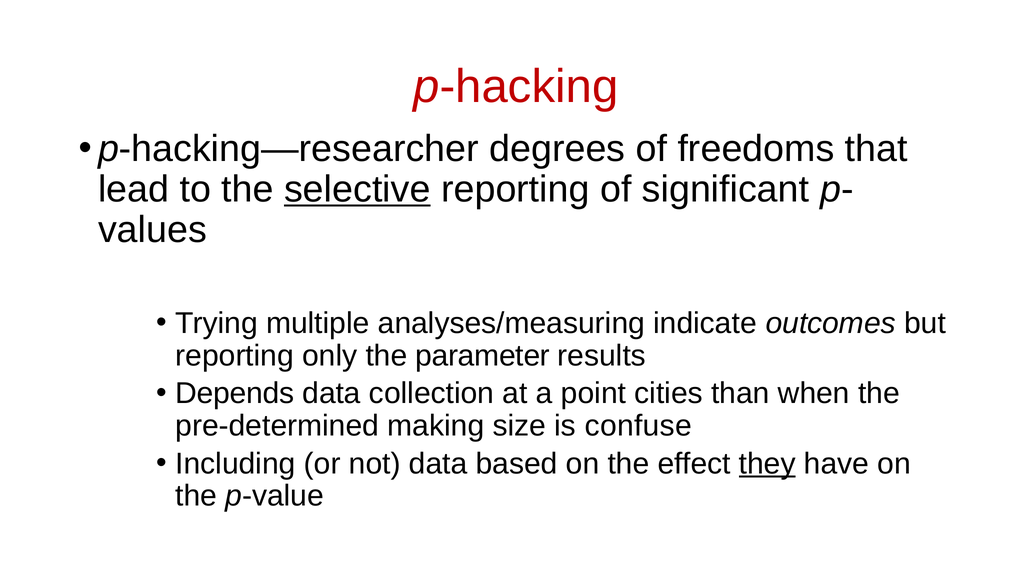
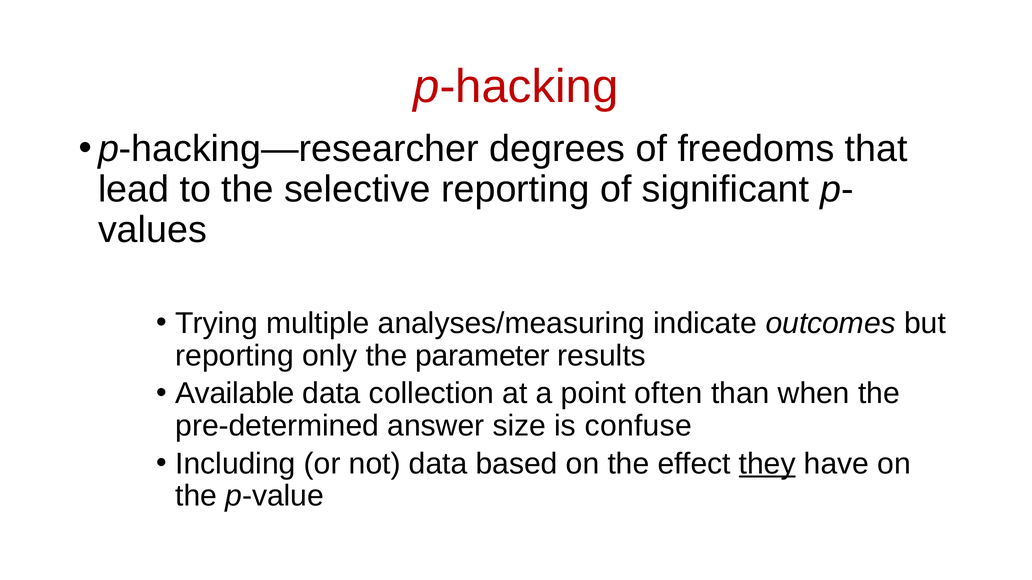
selective underline: present -> none
Depends: Depends -> Available
cities: cities -> often
making: making -> answer
